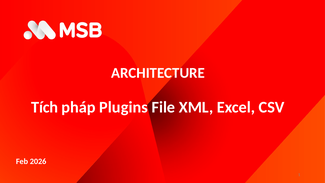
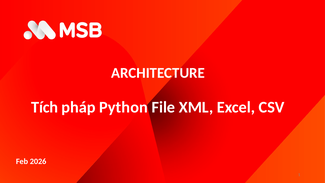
Plugins: Plugins -> Python
